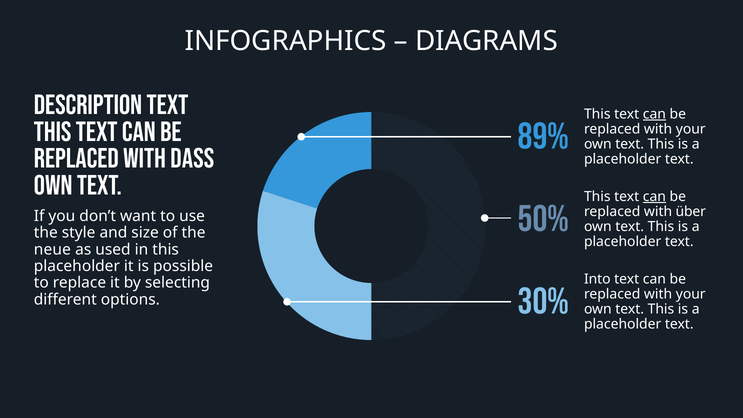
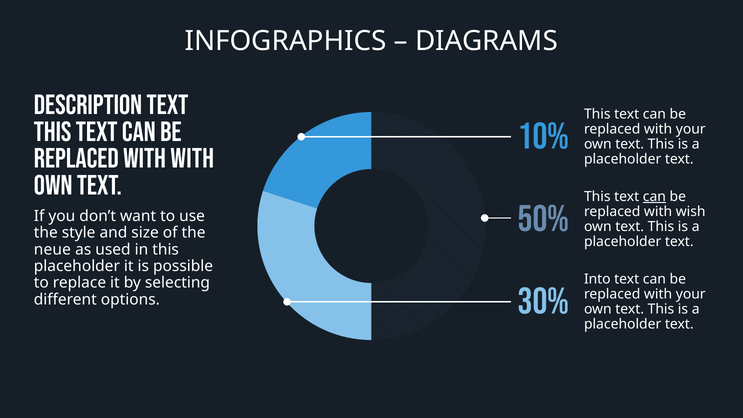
can at (654, 114) underline: present -> none
89%: 89% -> 10%
with dass: dass -> with
über: über -> wish
